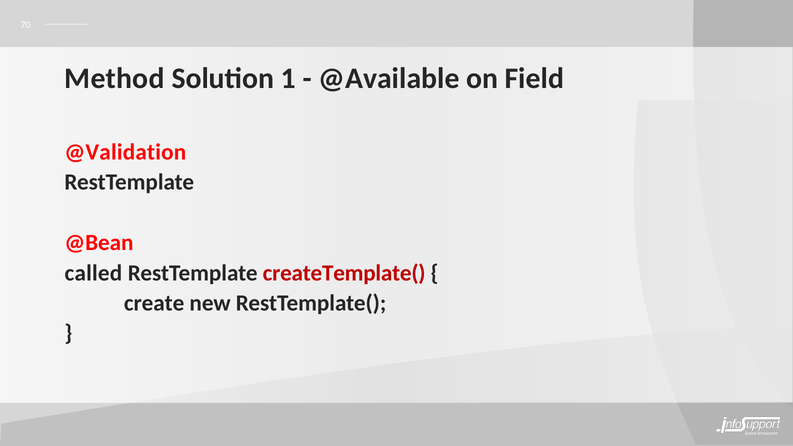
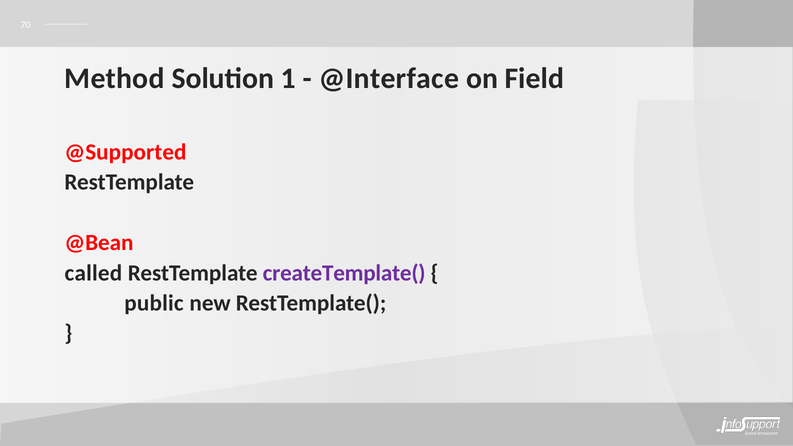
@Available: @Available -> @Interface
@Validation: @Validation -> @Supported
createTemplate( colour: red -> purple
create: create -> public
